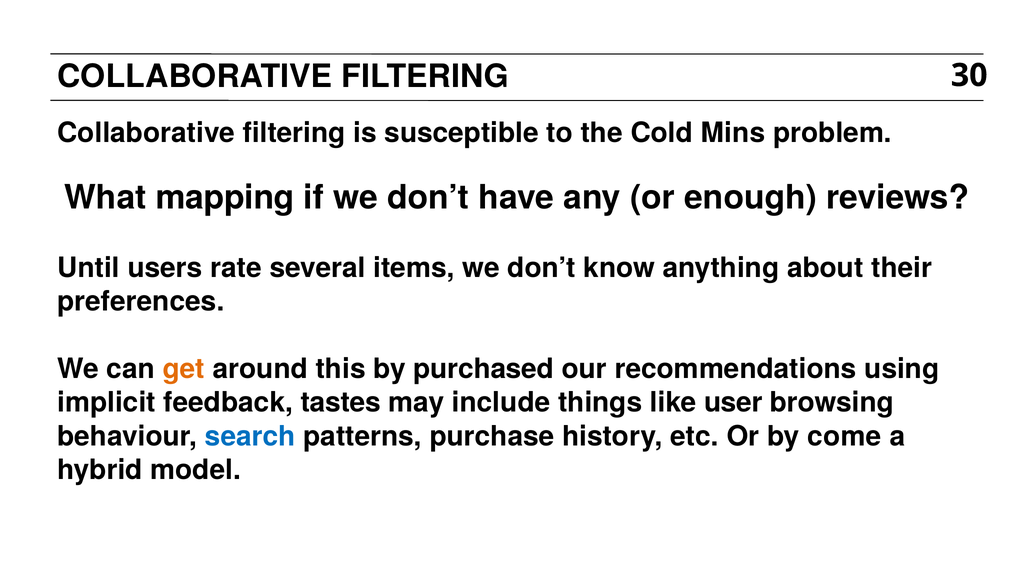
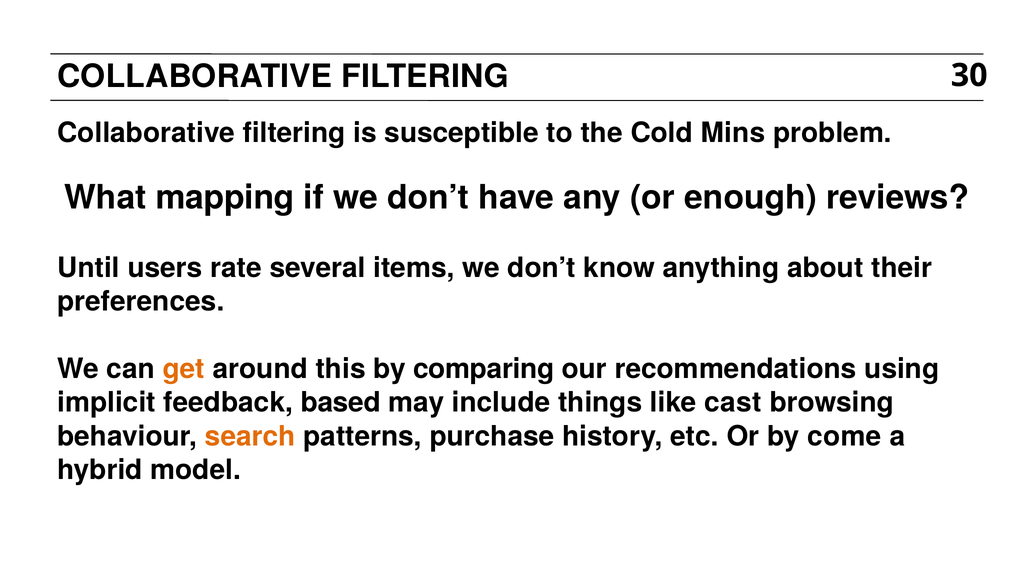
purchased: purchased -> comparing
tastes: tastes -> based
user: user -> cast
search colour: blue -> orange
